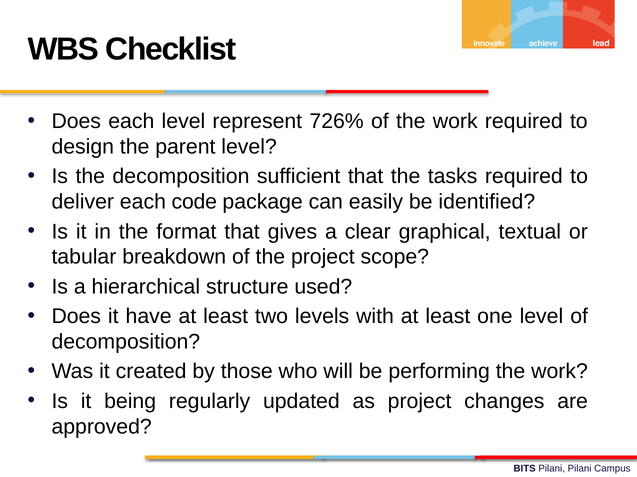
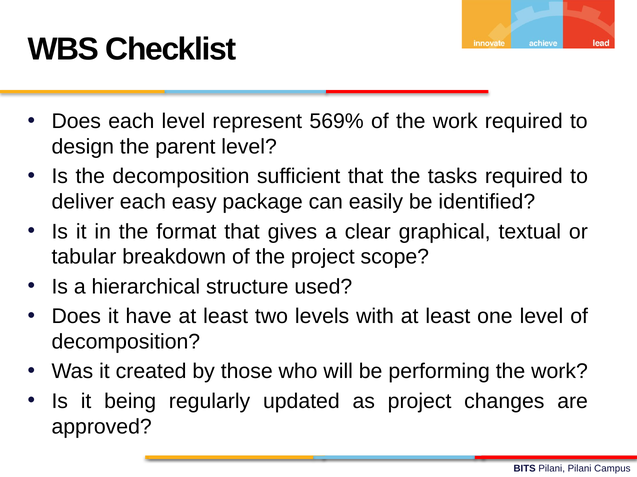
726%: 726% -> 569%
code: code -> easy
